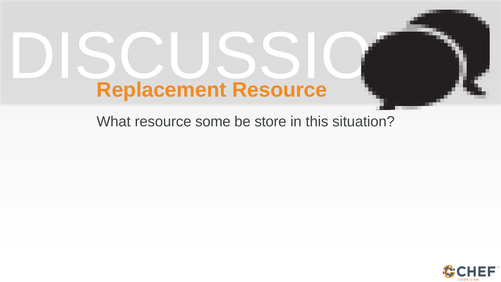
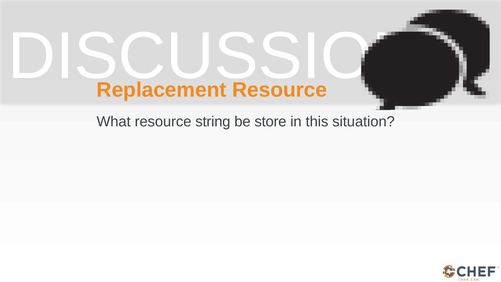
some: some -> string
